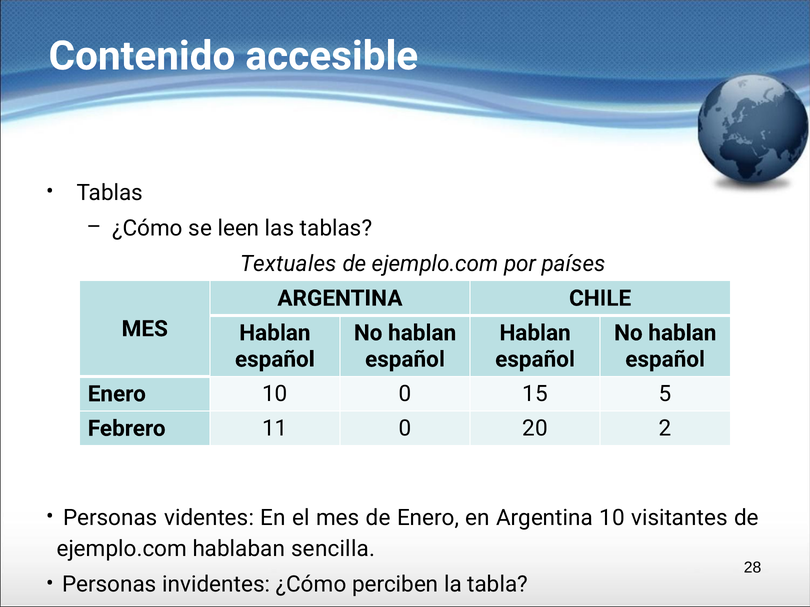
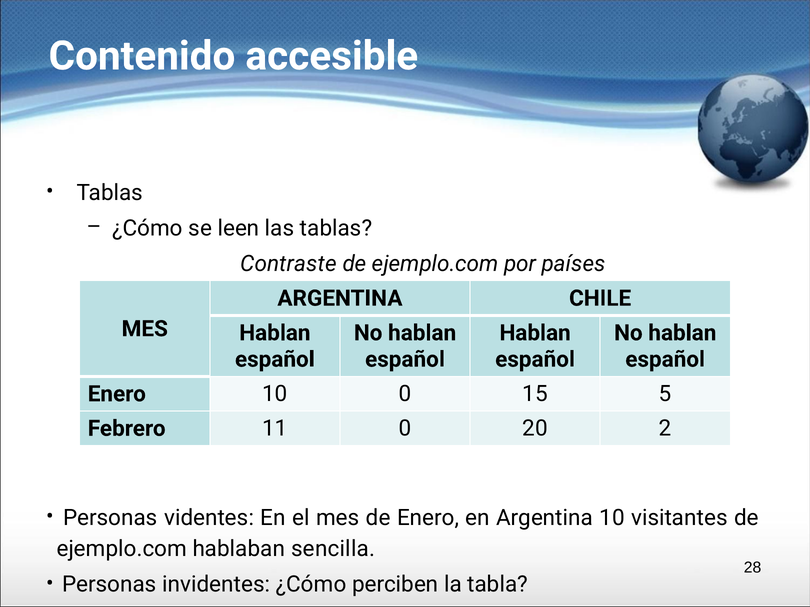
Textuales: Textuales -> Contraste
